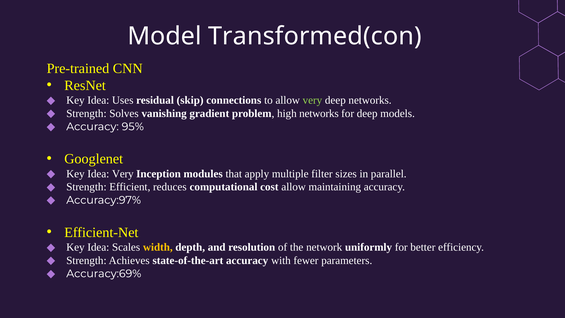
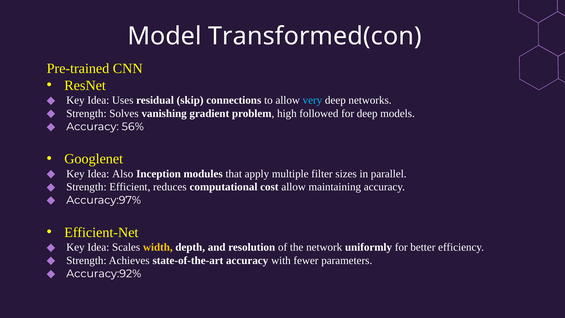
very at (312, 100) colour: light green -> light blue
high networks: networks -> followed
95%: 95% -> 56%
Idea Very: Very -> Also
Accuracy:69%: Accuracy:69% -> Accuracy:92%
